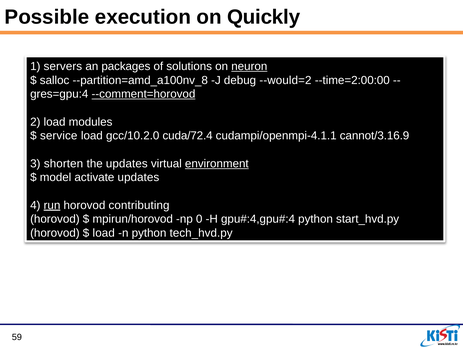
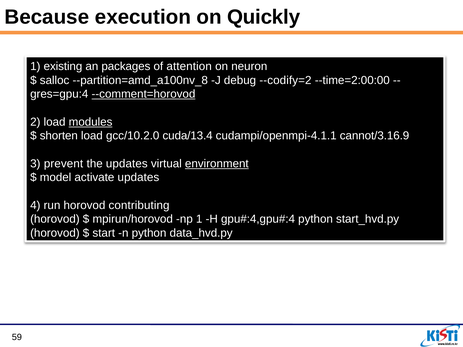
Possible: Possible -> Because
servers: servers -> existing
solutions: solutions -> attention
neuron underline: present -> none
--would=2: --would=2 -> --codify=2
modules underline: none -> present
service: service -> shorten
cuda/72.4: cuda/72.4 -> cuda/13.4
shorten: shorten -> prevent
run underline: present -> none
np 0: 0 -> 1
load at (104, 233): load -> start
tech_hvd.py: tech_hvd.py -> data_hvd.py
